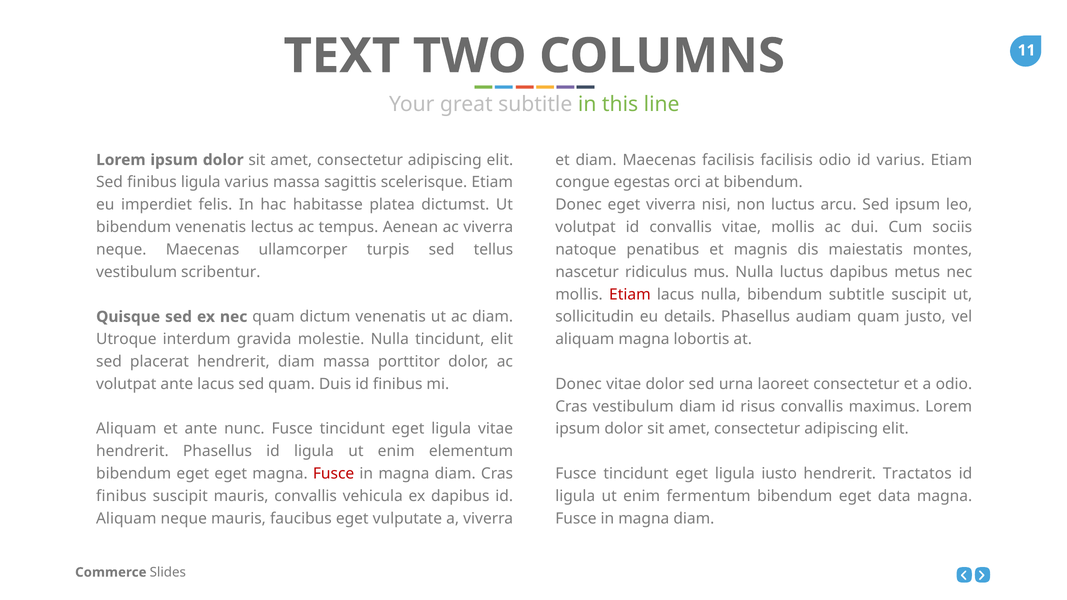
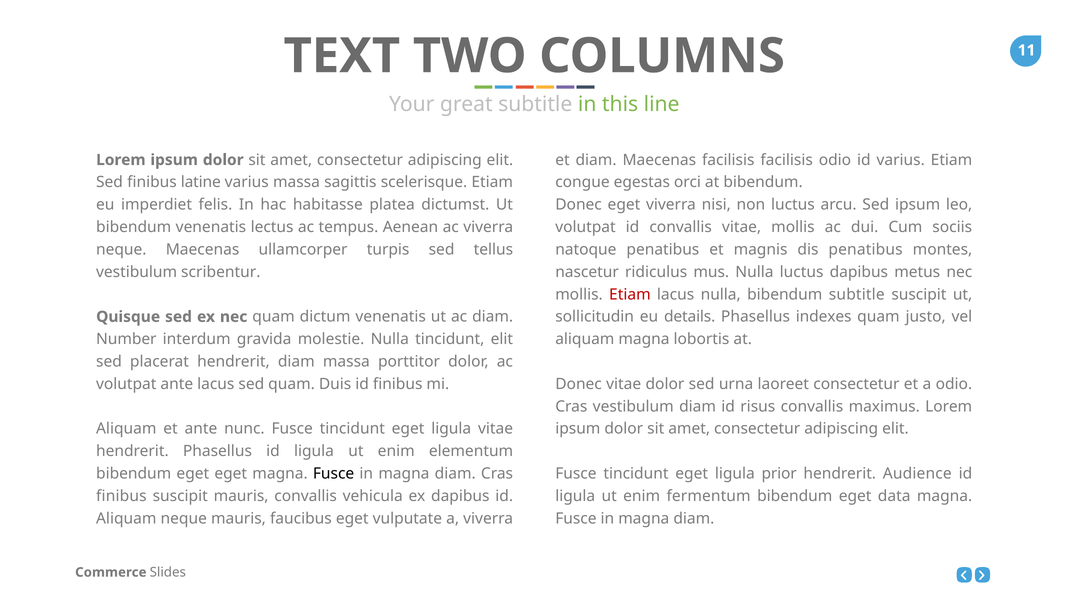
finibus ligula: ligula -> latine
dis maiestatis: maiestatis -> penatibus
audiam: audiam -> indexes
Utroque: Utroque -> Number
Fusce at (334, 474) colour: red -> black
iusto: iusto -> prior
Tractatos: Tractatos -> Audience
